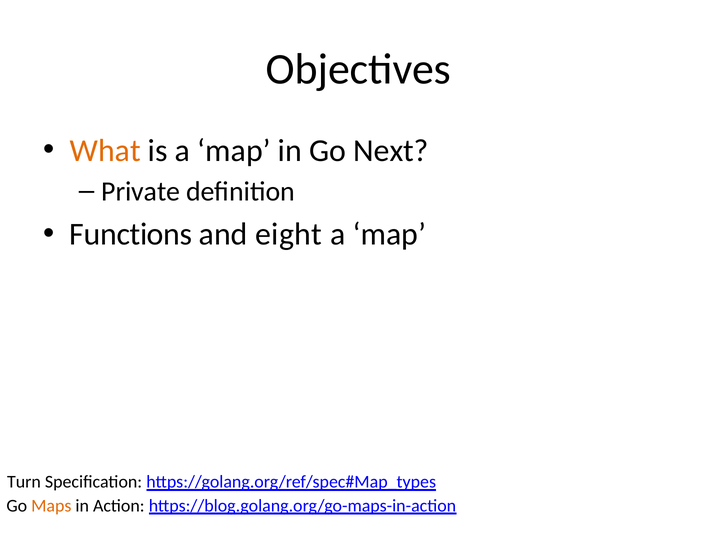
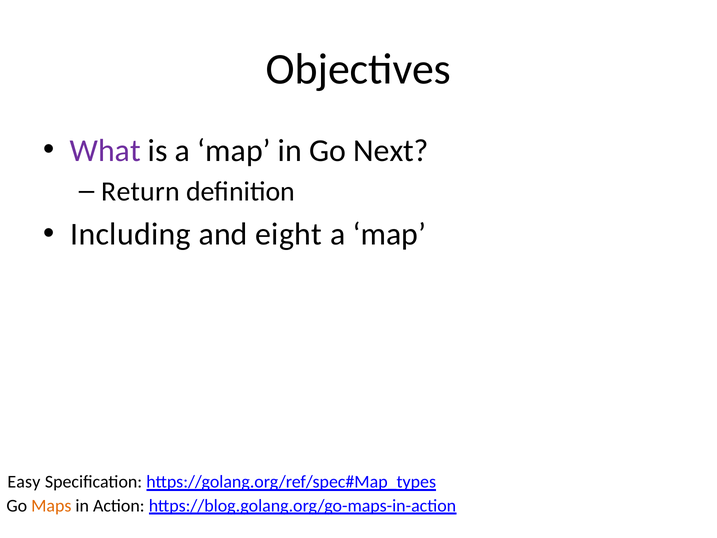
What colour: orange -> purple
Private: Private -> Return
Functions: Functions -> Including
Turn: Turn -> Easy
